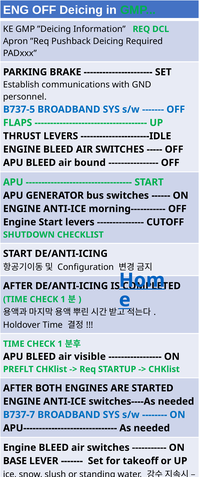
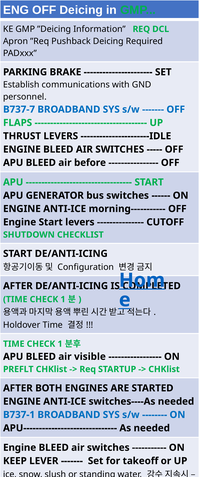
B737-5: B737-5 -> B737-7
air bound: bound -> before
B737-7: B737-7 -> B737-1
BASE: BASE -> KEEP
